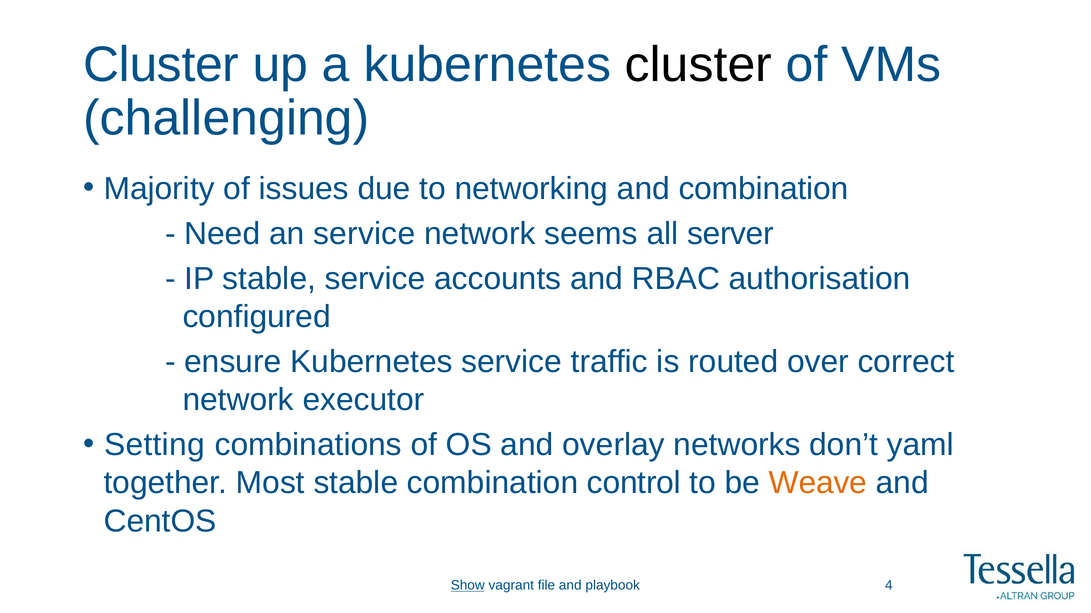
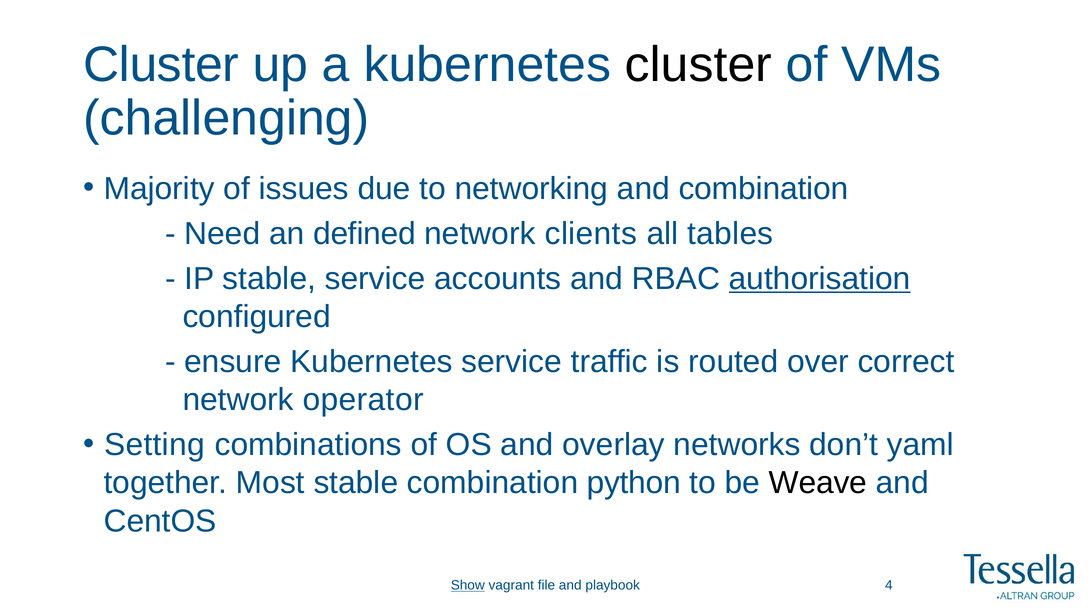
an service: service -> defined
seems: seems -> clients
server: server -> tables
authorisation underline: none -> present
executor: executor -> operator
control: control -> python
Weave colour: orange -> black
